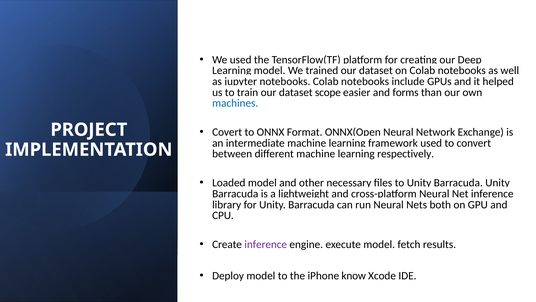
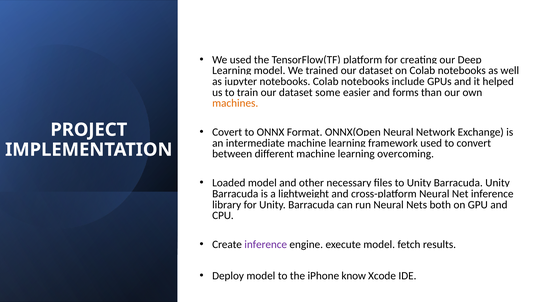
scope: scope -> some
machines colour: blue -> orange
respectively: respectively -> overcoming
